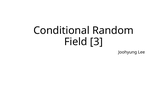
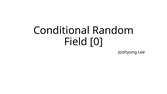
3: 3 -> 0
